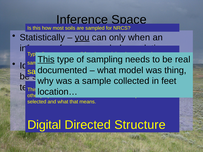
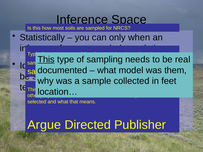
you underline: present -> none
thing: thing -> them
Digital: Digital -> Argue
Structure: Structure -> Publisher
